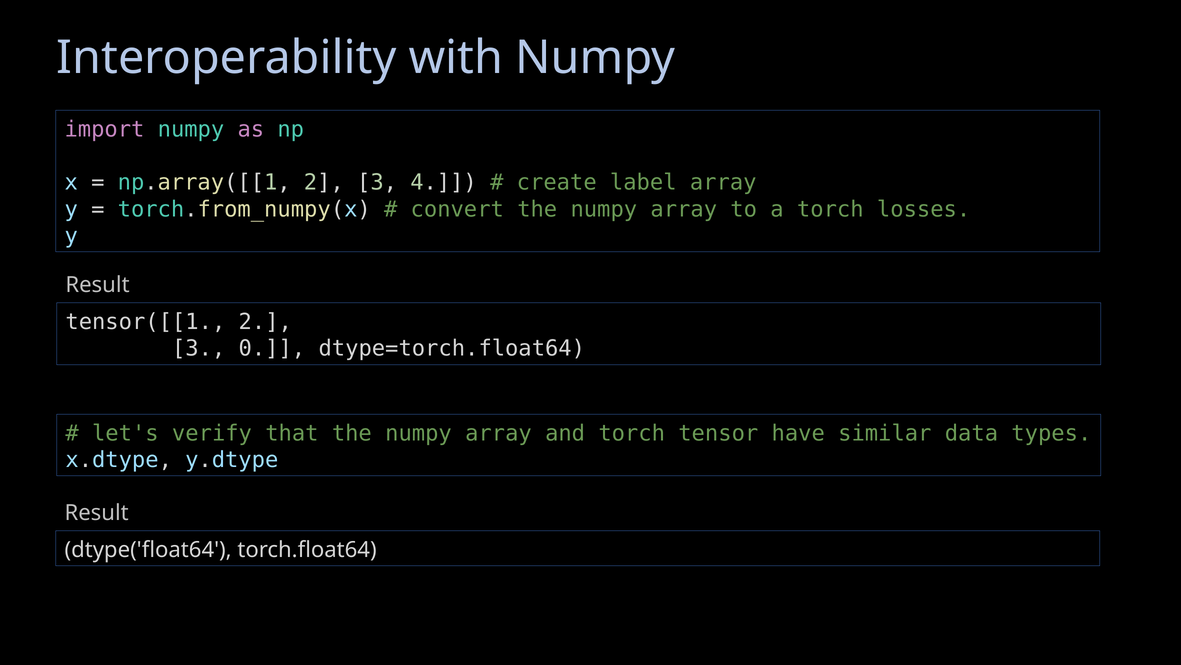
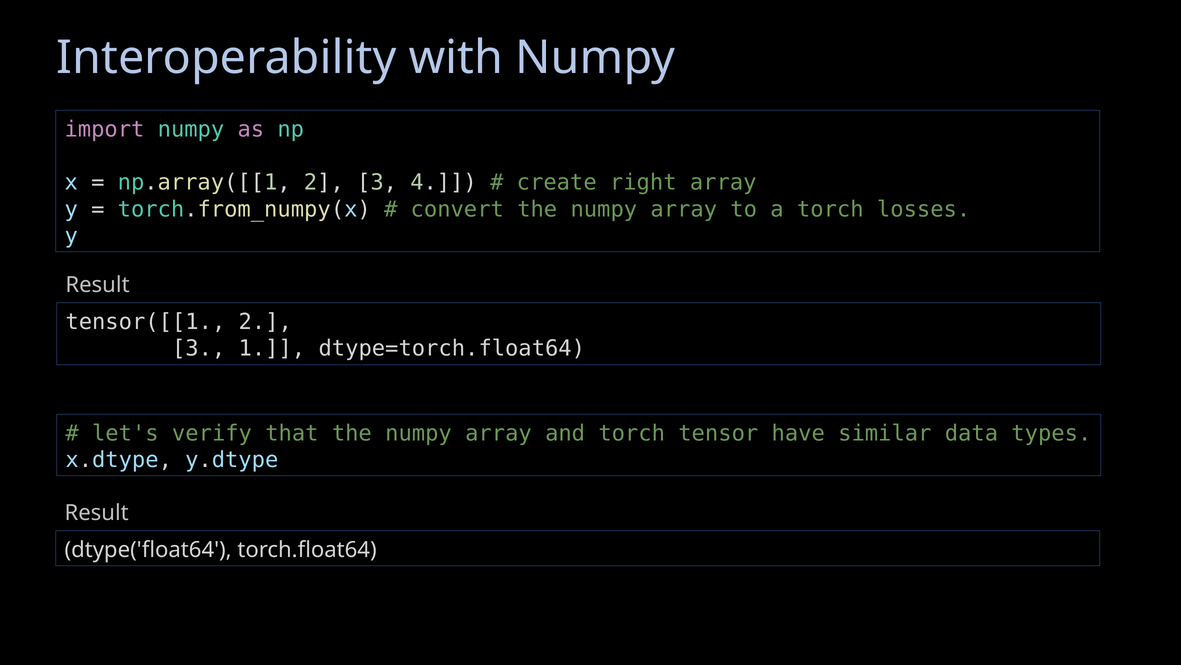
label: label -> right
0: 0 -> 1
